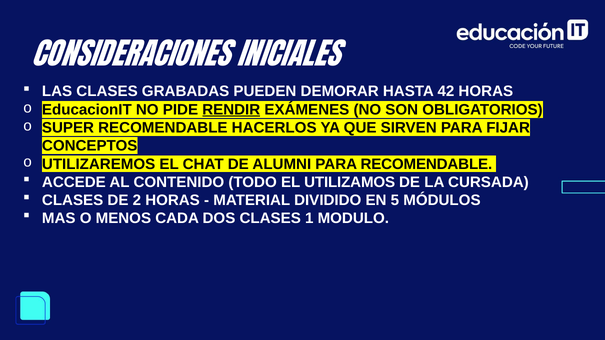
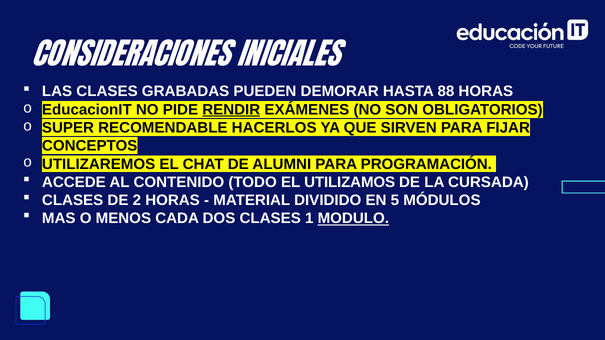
42: 42 -> 88
PARA RECOMENDABLE: RECOMENDABLE -> PROGRAMACIÓN
MODULO underline: none -> present
